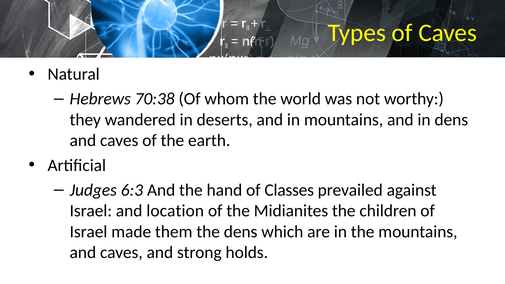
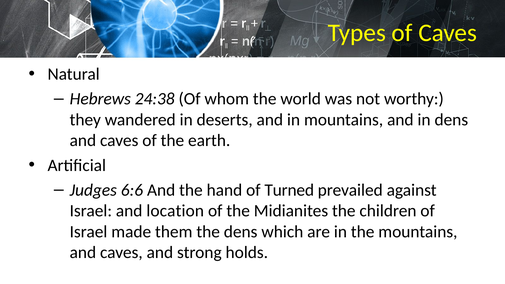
70:38: 70:38 -> 24:38
6:3: 6:3 -> 6:6
Classes: Classes -> Turned
